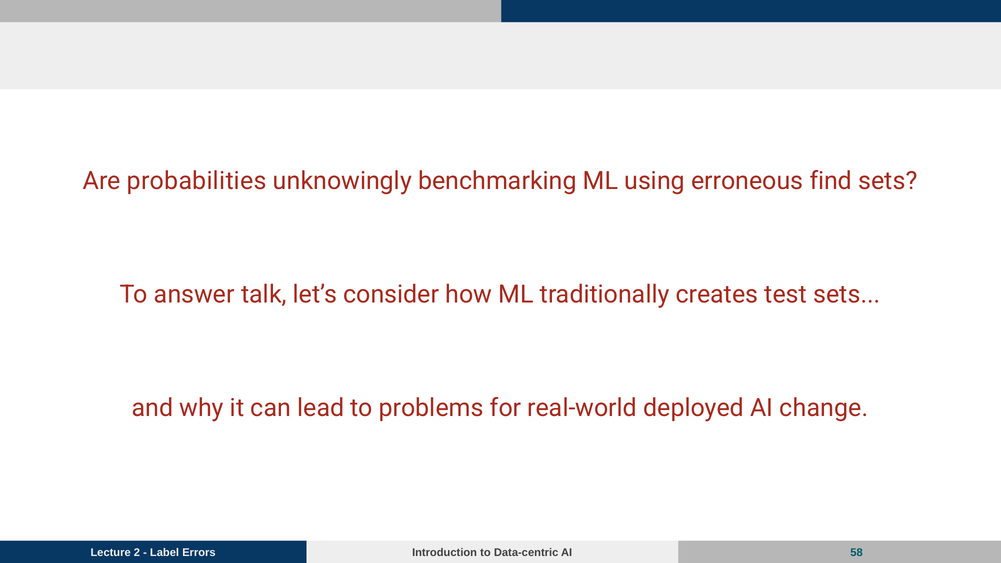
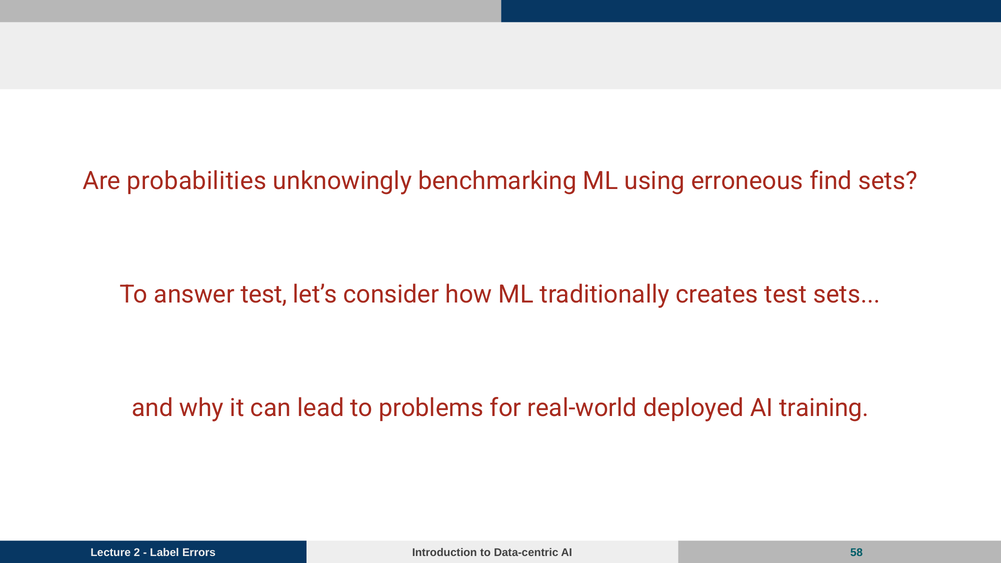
answer talk: talk -> test
change: change -> training
